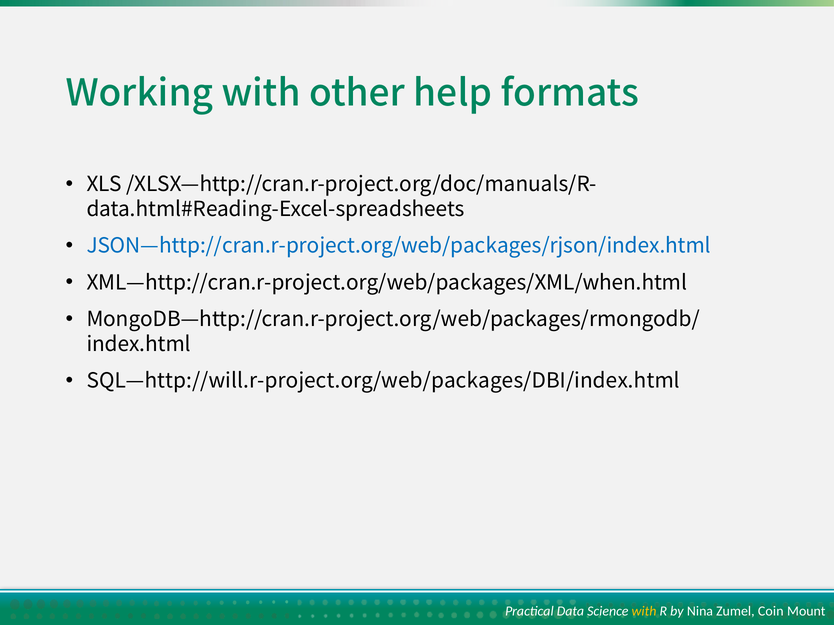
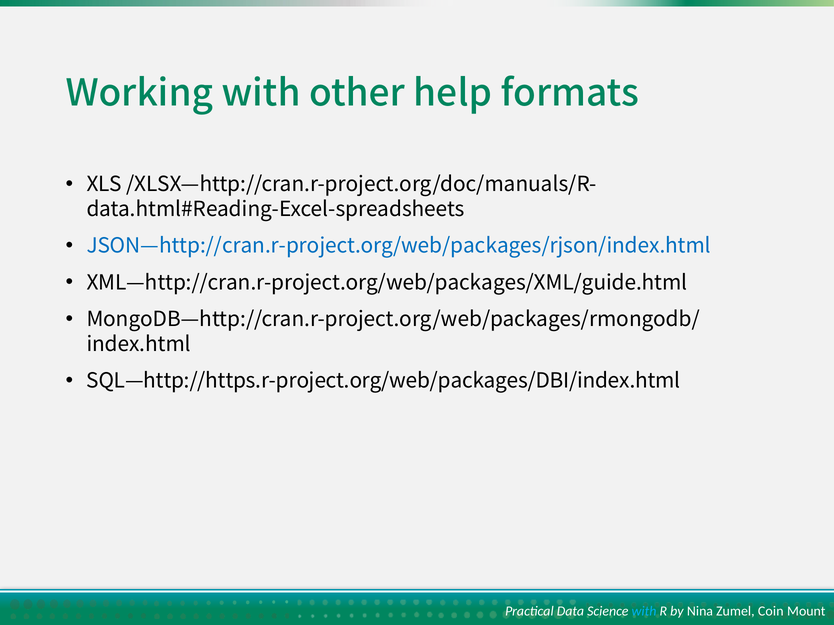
XML—http://cran.r-project.org/web/packages/XML/when.html: XML—http://cran.r-project.org/web/packages/XML/when.html -> XML—http://cran.r-project.org/web/packages/XML/guide.html
SQL—http://will.r-project.org/web/packages/DBI/index.html: SQL—http://will.r-project.org/web/packages/DBI/index.html -> SQL—http://https.r-project.org/web/packages/DBI/index.html
with at (644, 612) colour: yellow -> light blue
